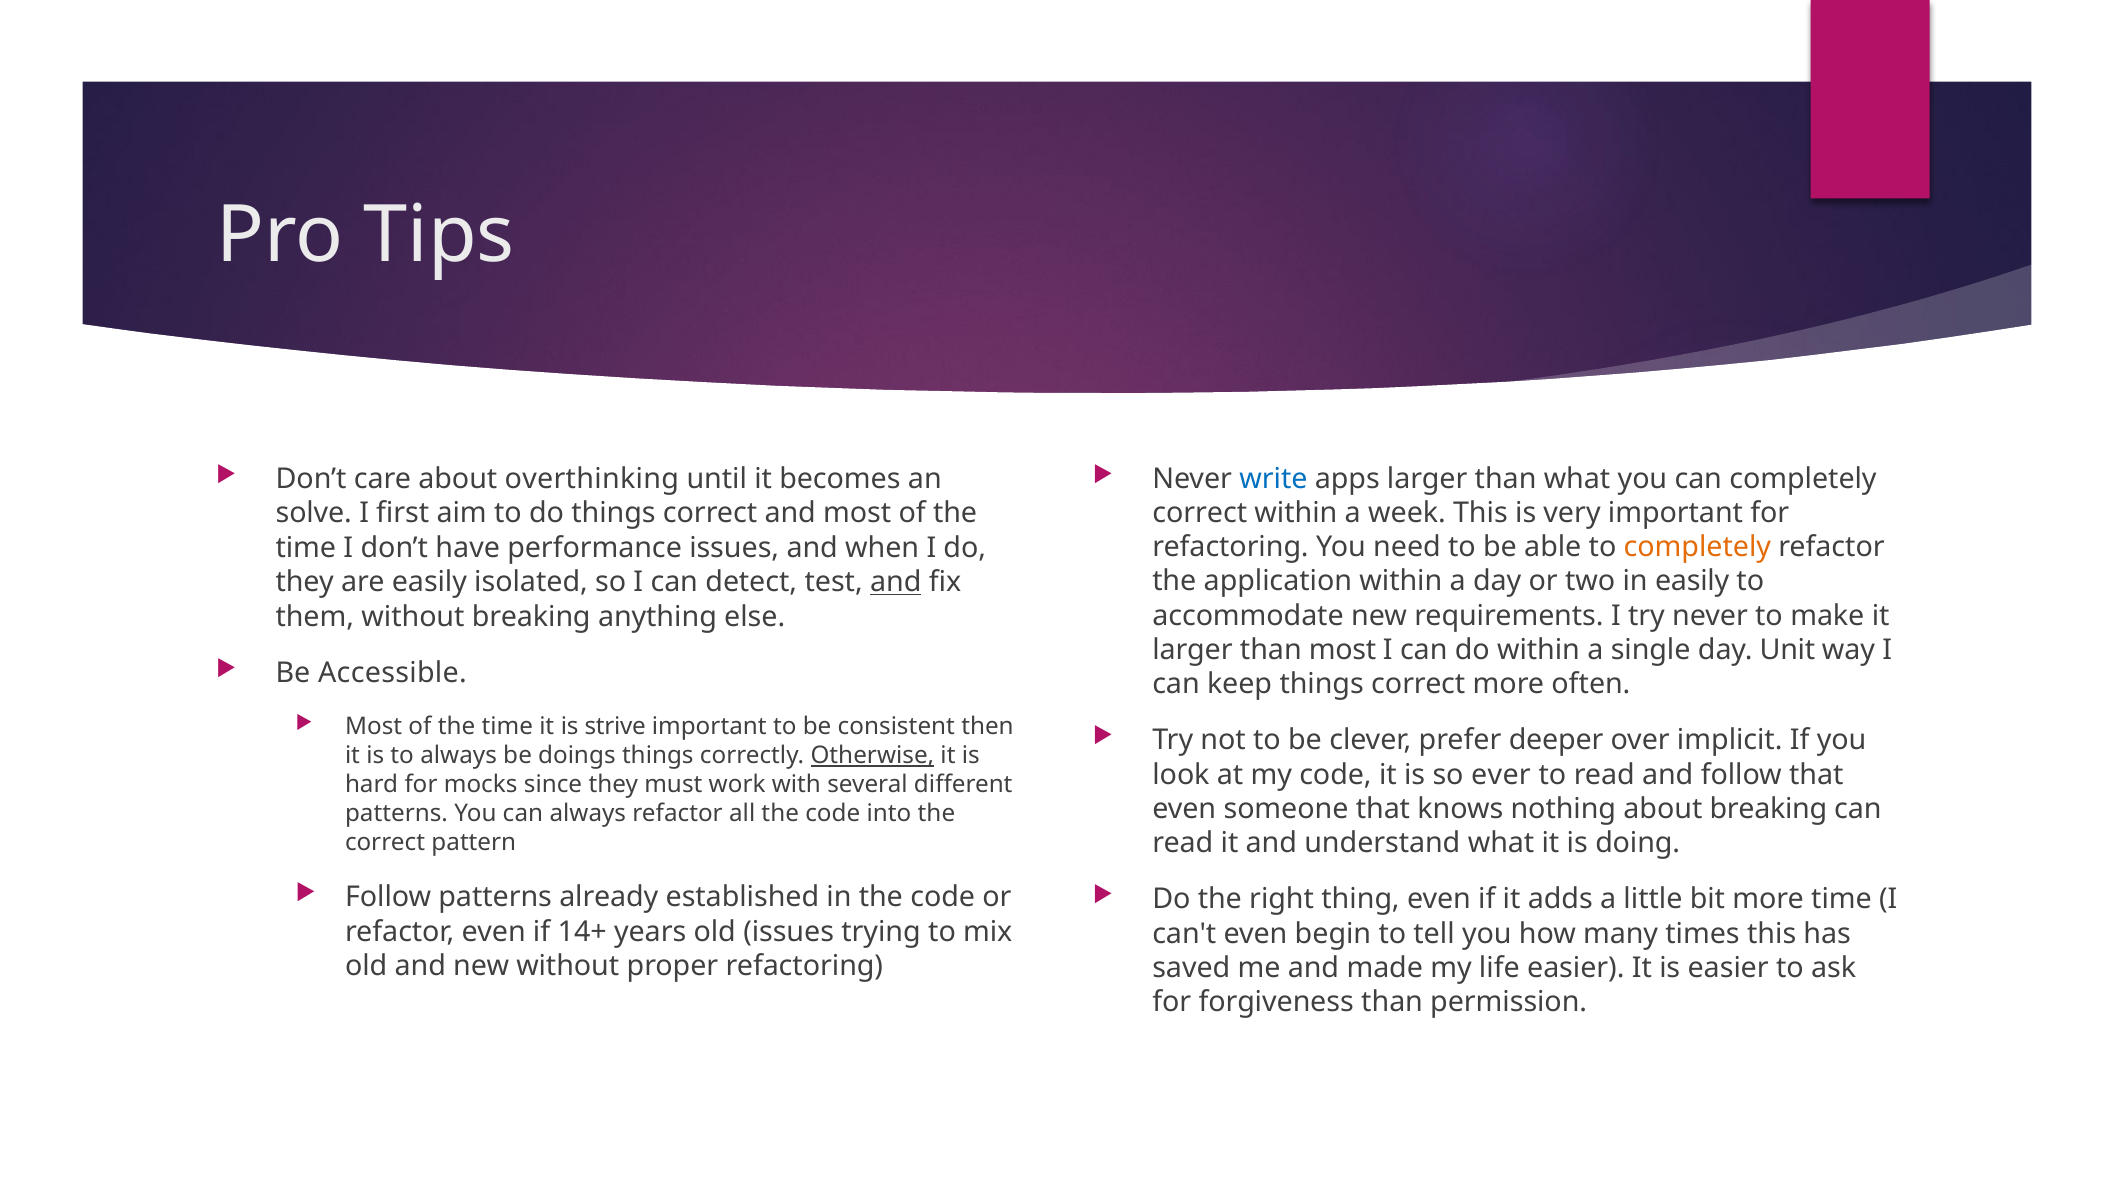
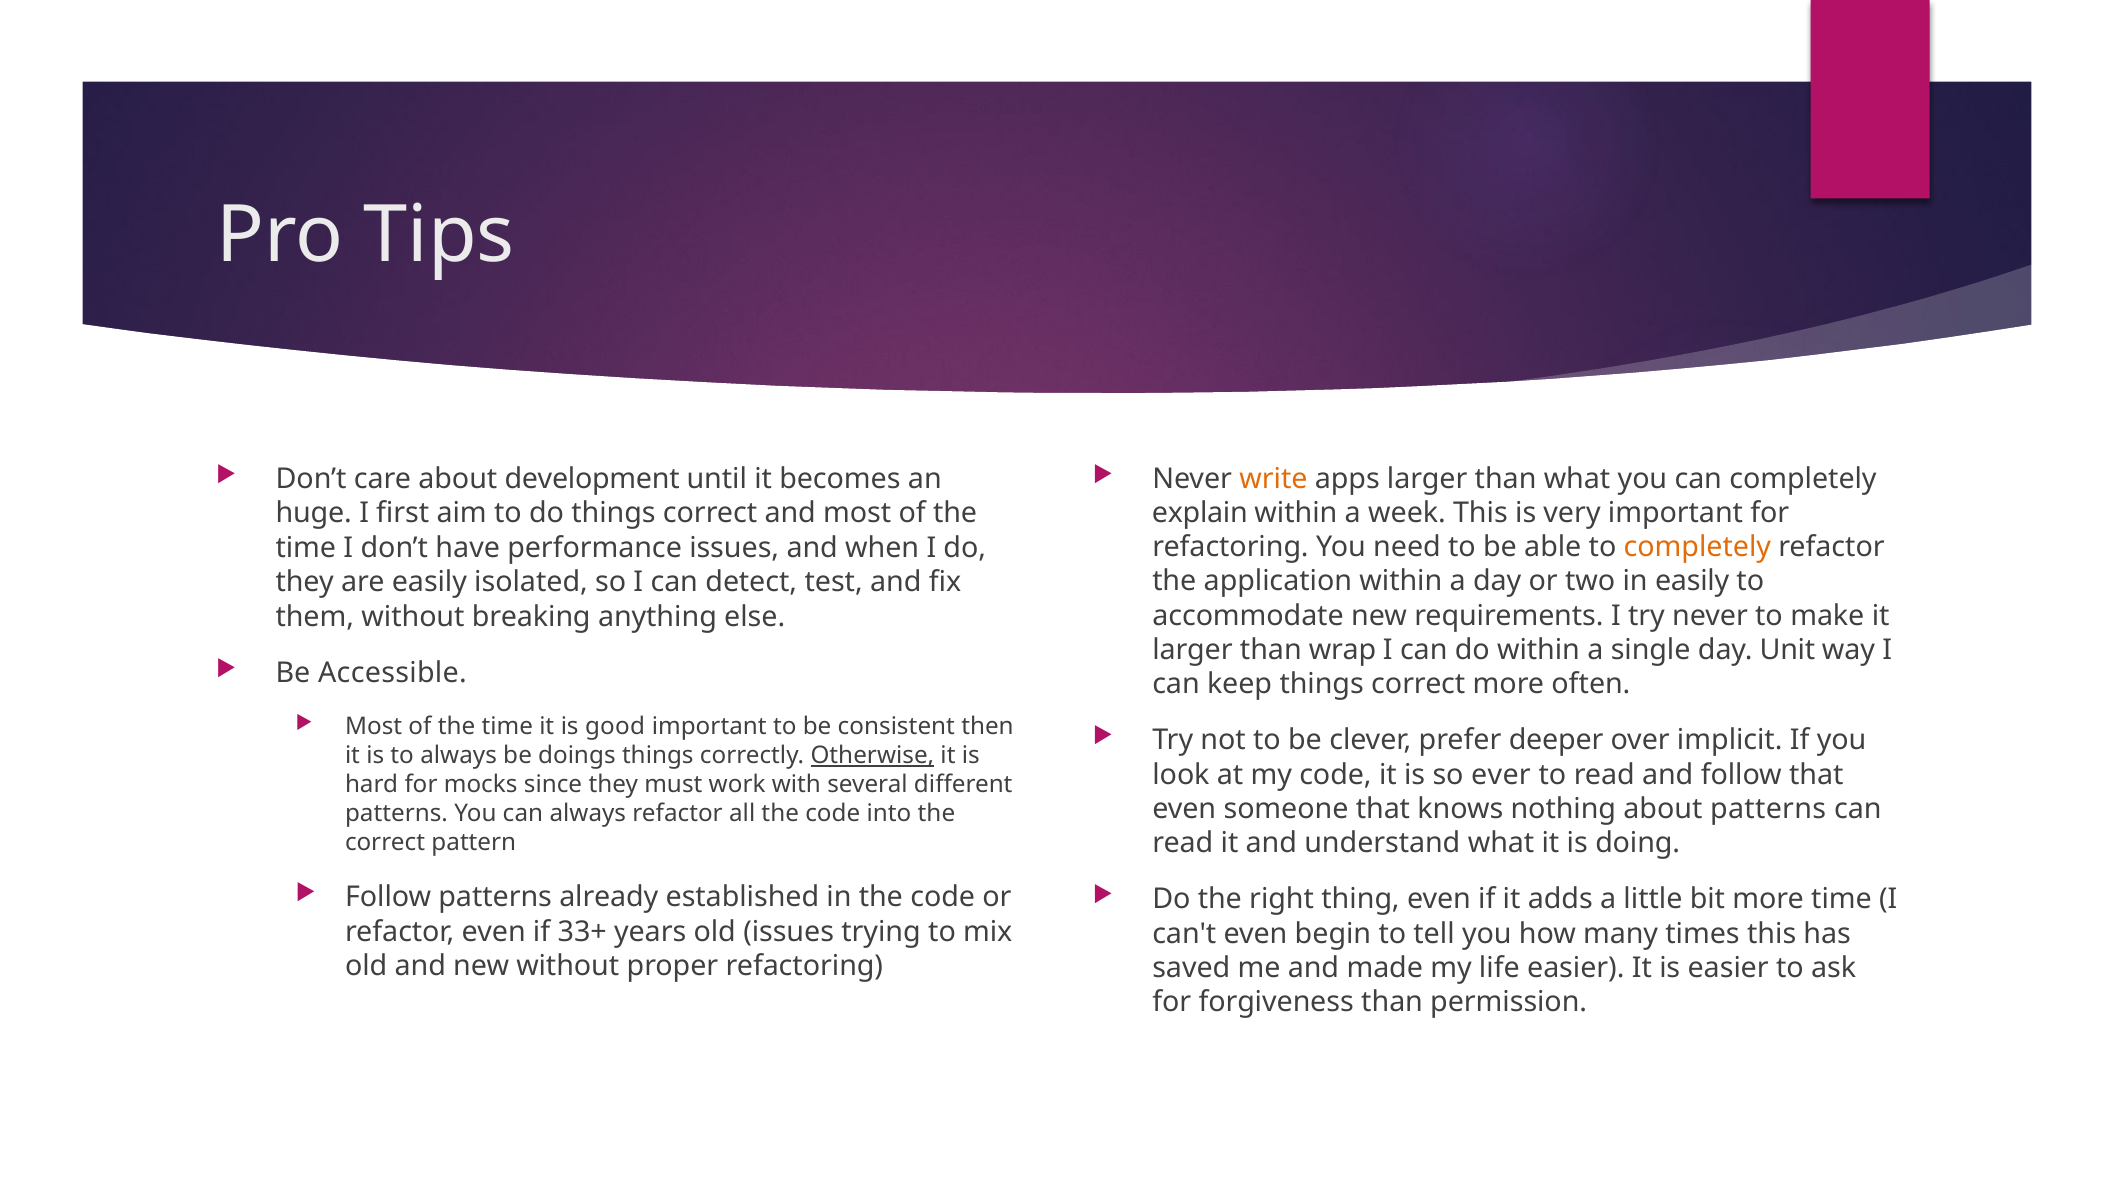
overthinking: overthinking -> development
write colour: blue -> orange
correct at (1200, 513): correct -> explain
solve: solve -> huge
and at (896, 582) underline: present -> none
than most: most -> wrap
strive: strive -> good
about breaking: breaking -> patterns
14+: 14+ -> 33+
